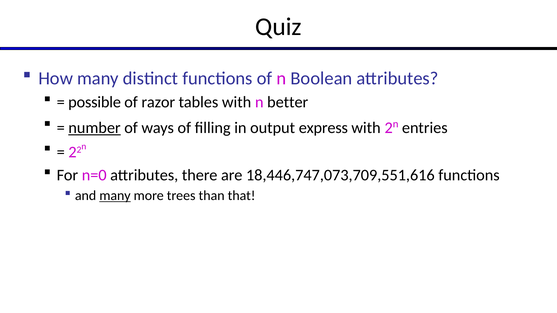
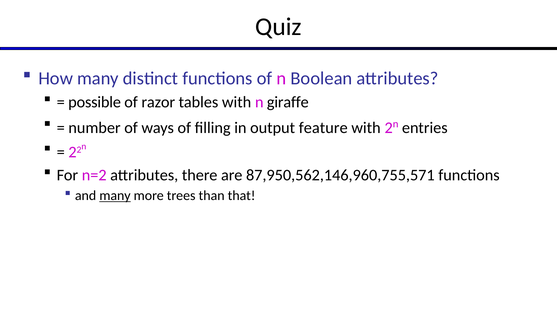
better: better -> giraffe
number underline: present -> none
express: express -> feature
n=0: n=0 -> n=2
18,446,747,073,709,551,616: 18,446,747,073,709,551,616 -> 87,950,562,146,960,755,571
